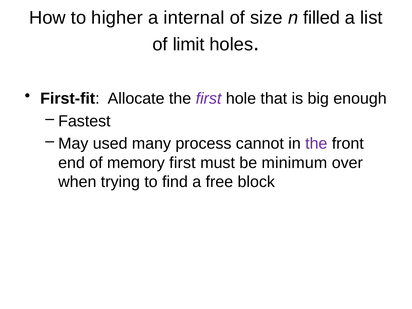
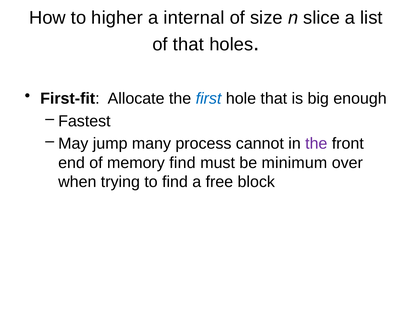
filled: filled -> slice
of limit: limit -> that
first at (209, 99) colour: purple -> blue
used: used -> jump
memory first: first -> find
